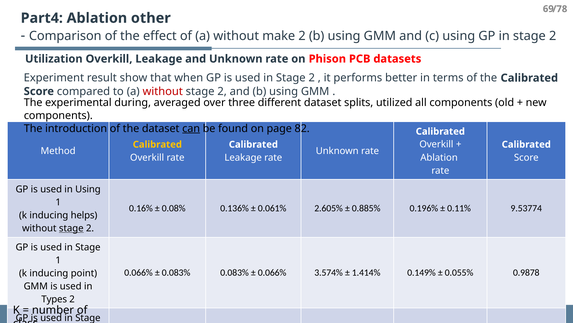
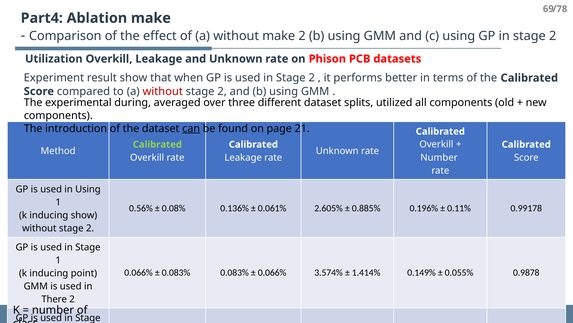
Ablation other: other -> make
82: 82 -> 21
Calibrated at (157, 144) colour: yellow -> light green
Ablation at (439, 157): Ablation -> Number
0.16%: 0.16% -> 0.56%
9.53774: 9.53774 -> 0.99178
inducing helps: helps -> show
stage at (71, 228) underline: present -> none
Types: Types -> There
